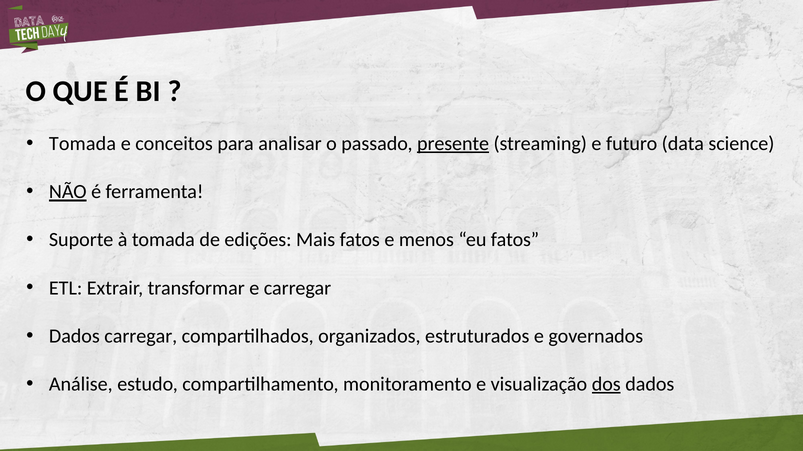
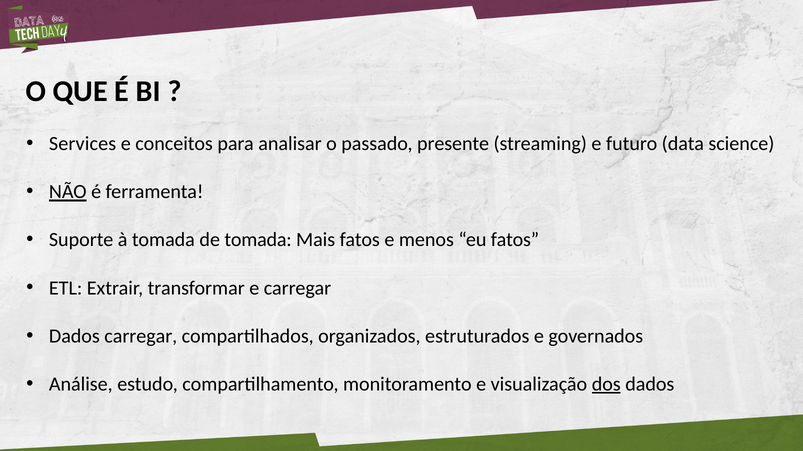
Tomada at (83, 144): Tomada -> Services
presente underline: present -> none
de edições: edições -> tomada
